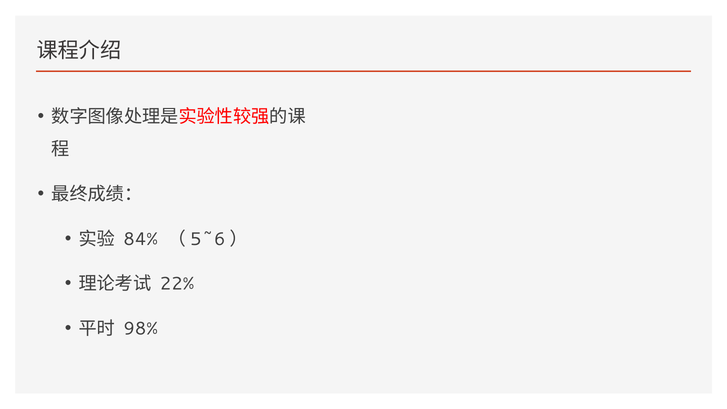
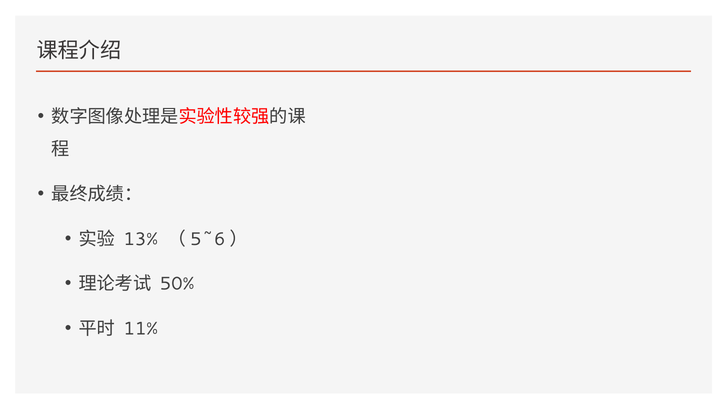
84%: 84% -> 13%
22%: 22% -> 50%
98%: 98% -> 11%
